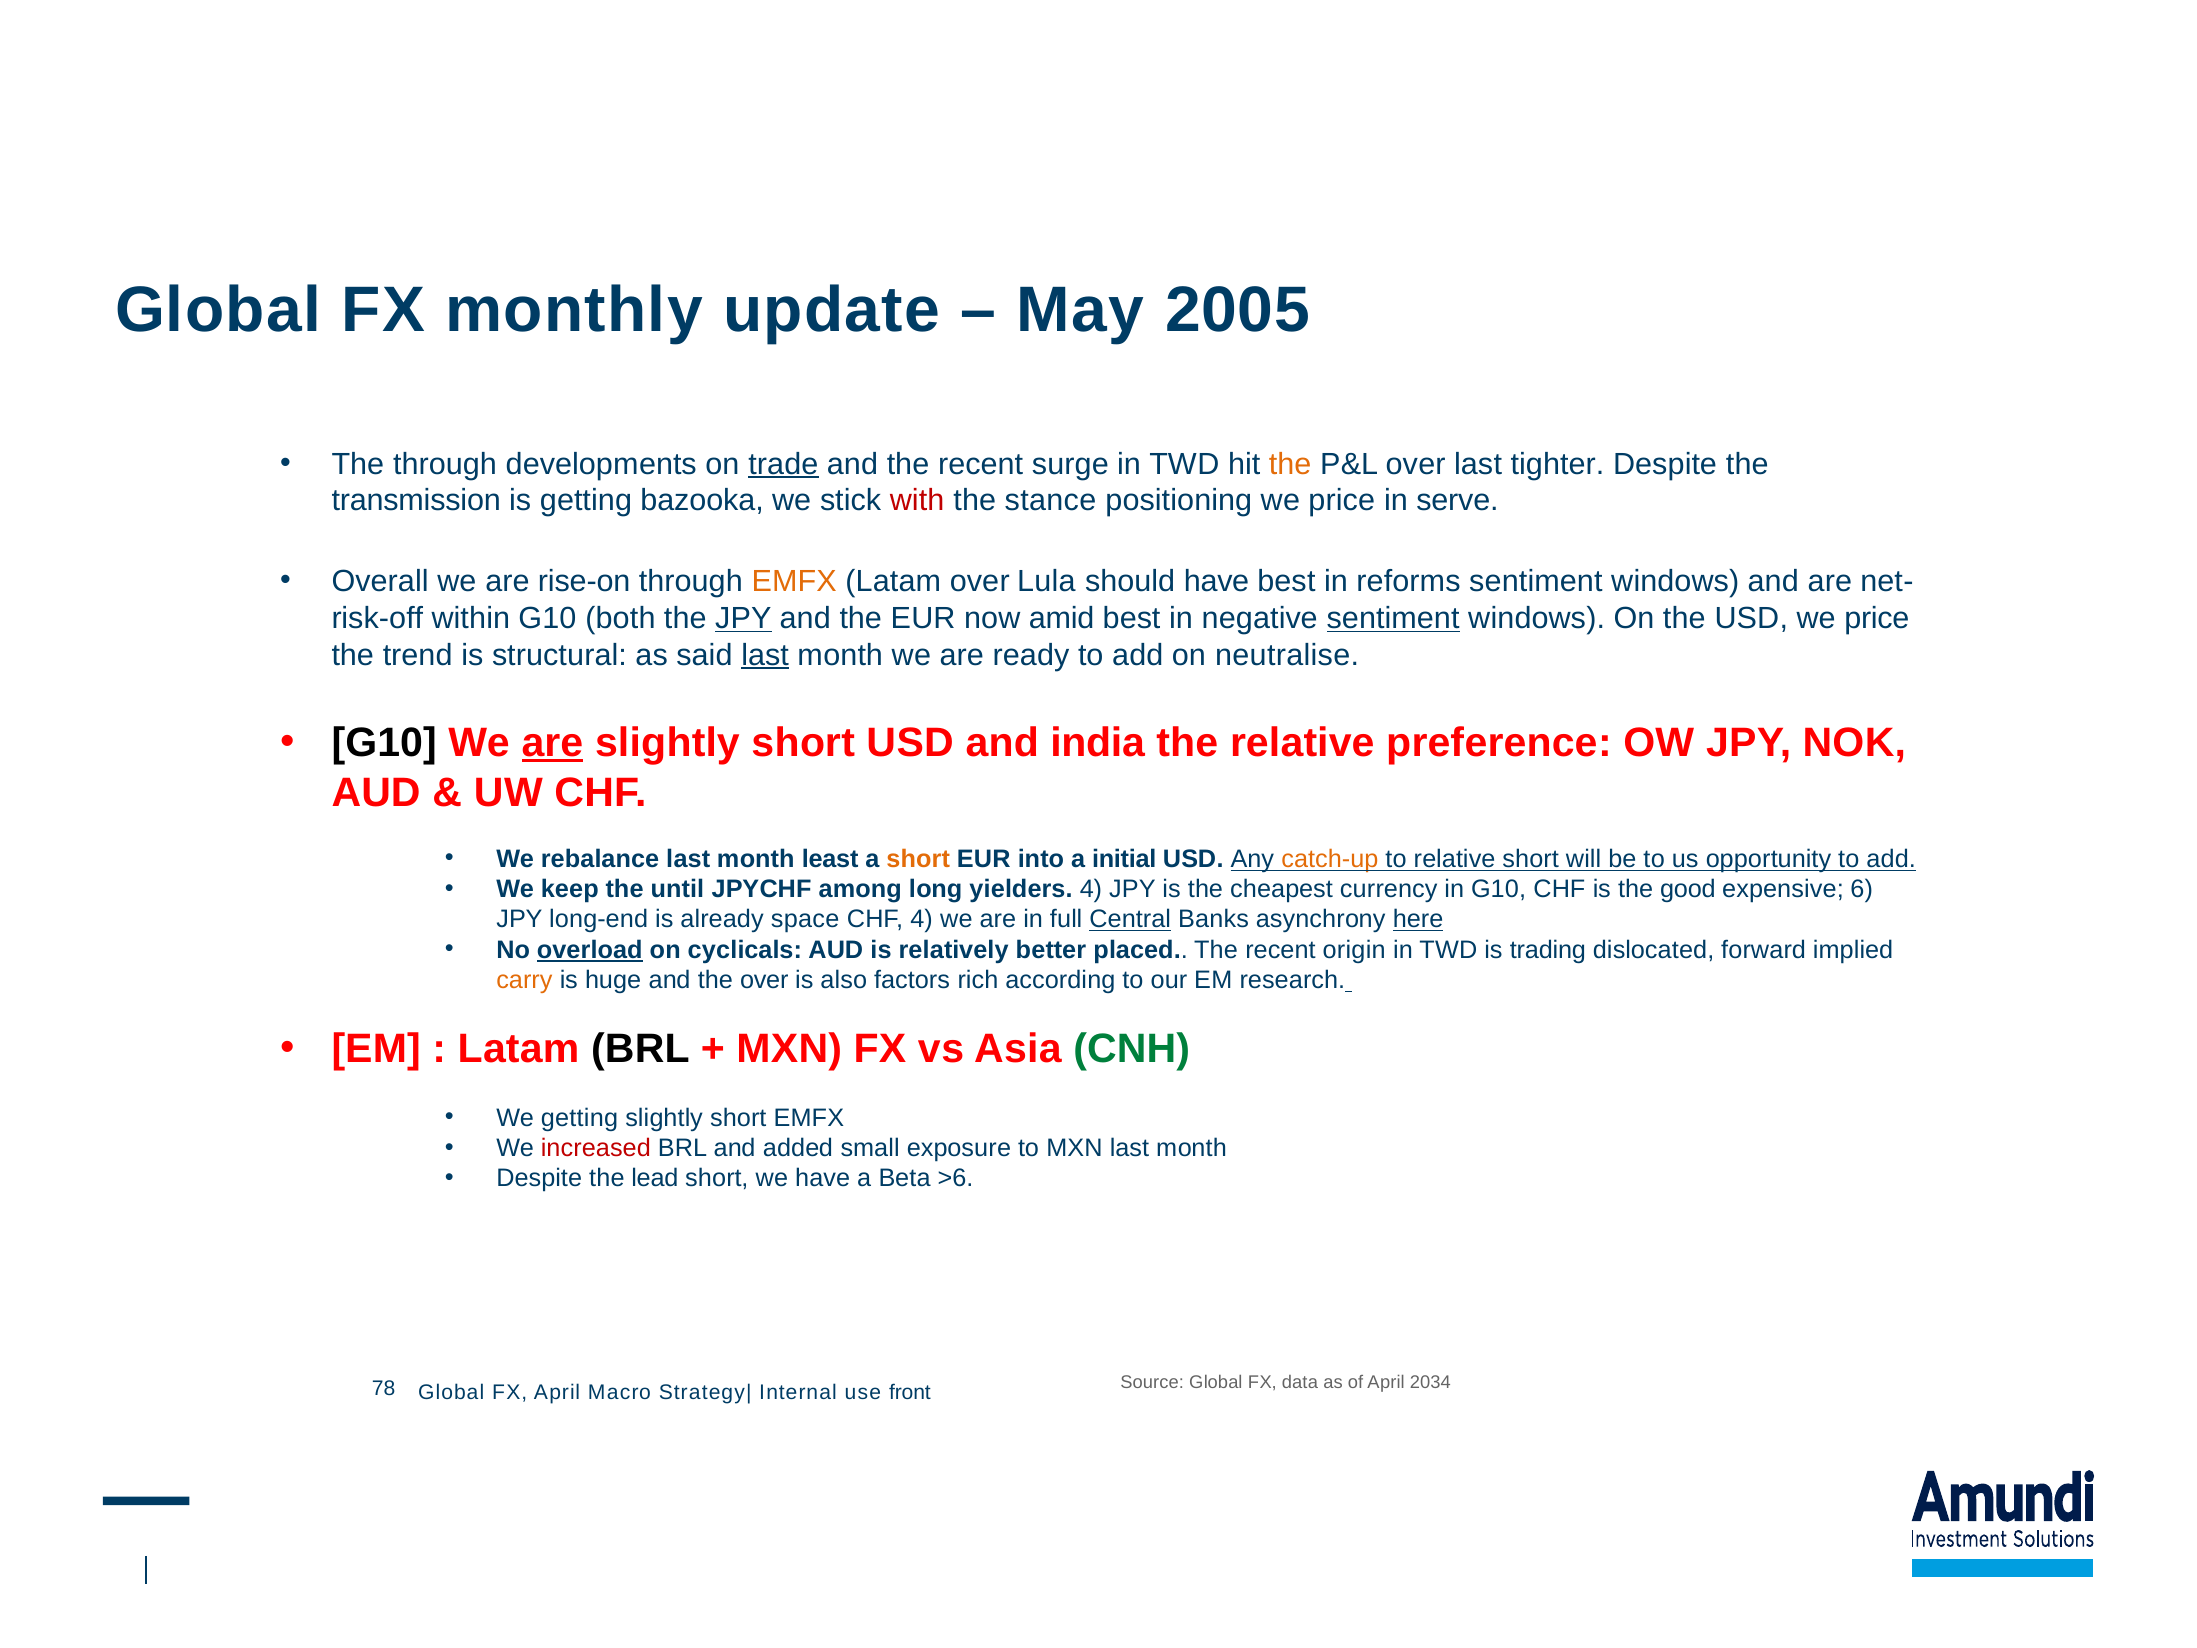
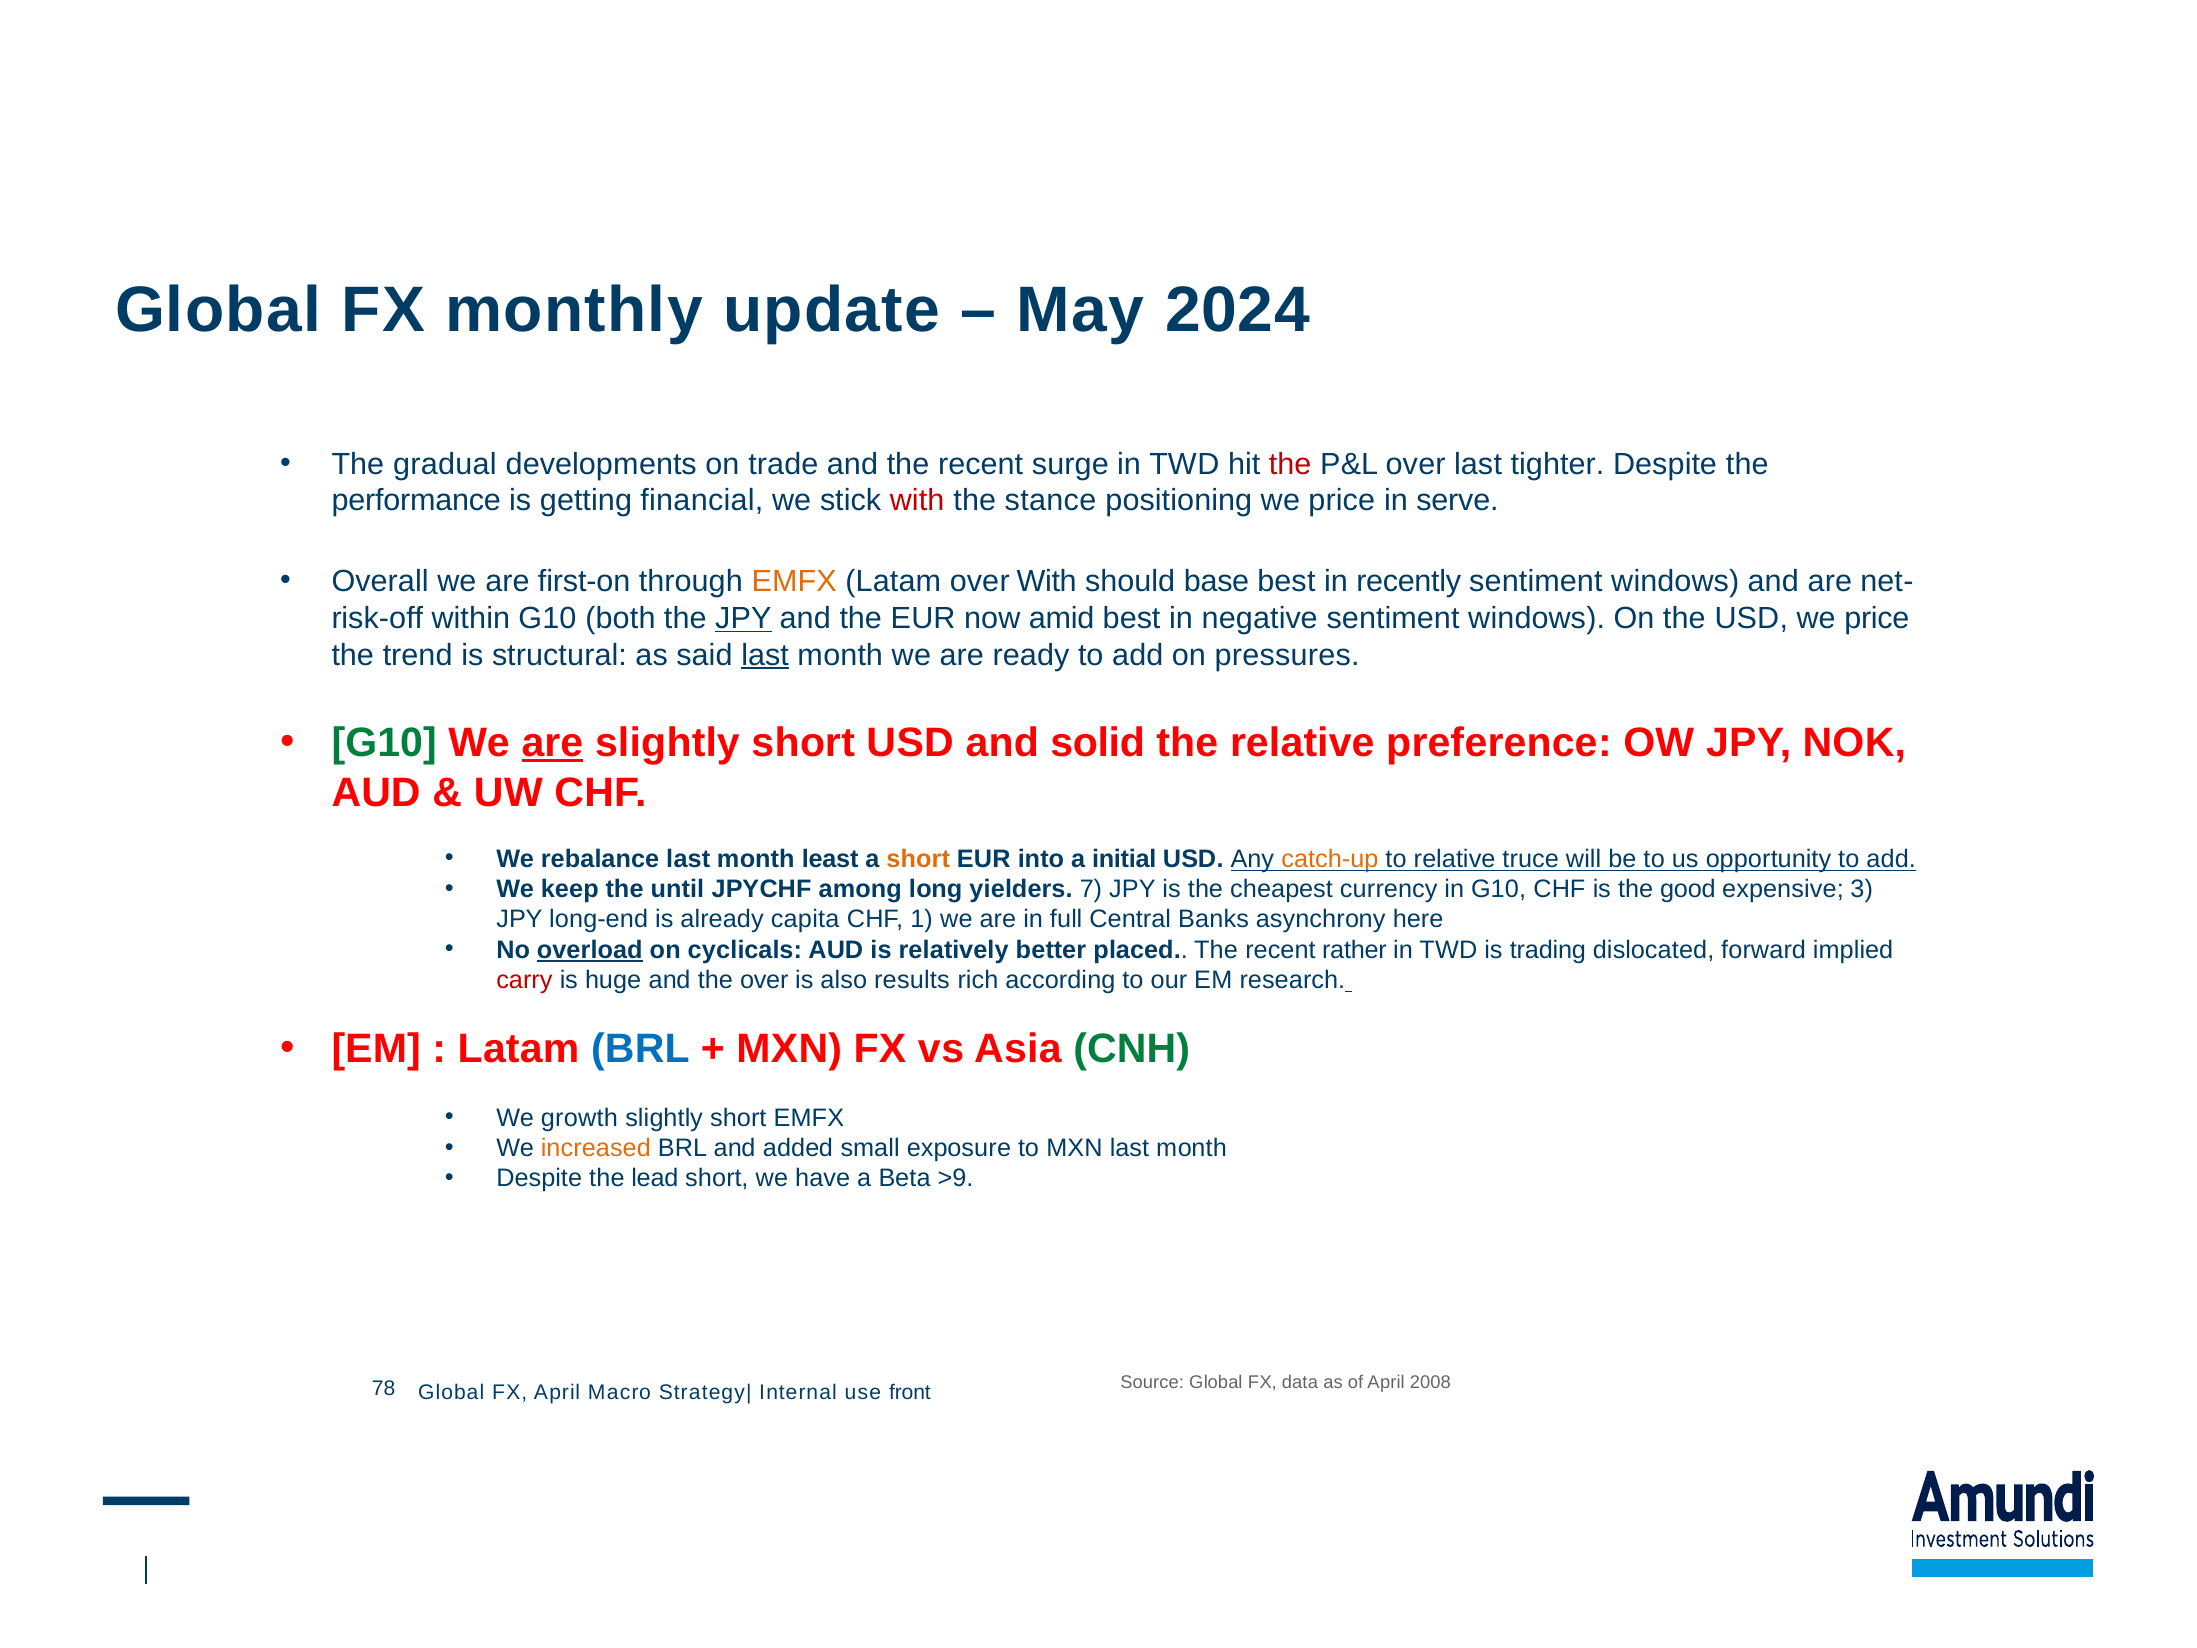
2005: 2005 -> 2024
The through: through -> gradual
trade underline: present -> none
the at (1290, 464) colour: orange -> red
transmission: transmission -> performance
bazooka: bazooka -> financial
rise-on: rise-on -> first-on
over Lula: Lula -> With
should have: have -> base
reforms: reforms -> recently
sentiment at (1393, 618) underline: present -> none
neutralise: neutralise -> pressures
G10 at (384, 743) colour: black -> green
india: india -> solid
relative short: short -> truce
yielders 4: 4 -> 7
6: 6 -> 3
space: space -> capita
CHF 4: 4 -> 1
Central underline: present -> none
here underline: present -> none
origin: origin -> rather
carry colour: orange -> red
factors: factors -> results
BRL at (640, 1049) colour: black -> blue
We getting: getting -> growth
increased colour: red -> orange
>6: >6 -> >9
2034: 2034 -> 2008
